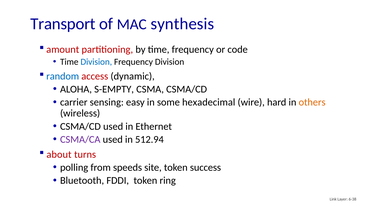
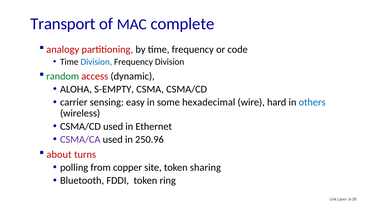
synthesis: synthesis -> complete
amount: amount -> analogy
random colour: blue -> green
others colour: orange -> blue
512.94: 512.94 -> 250.96
speeds: speeds -> copper
success: success -> sharing
